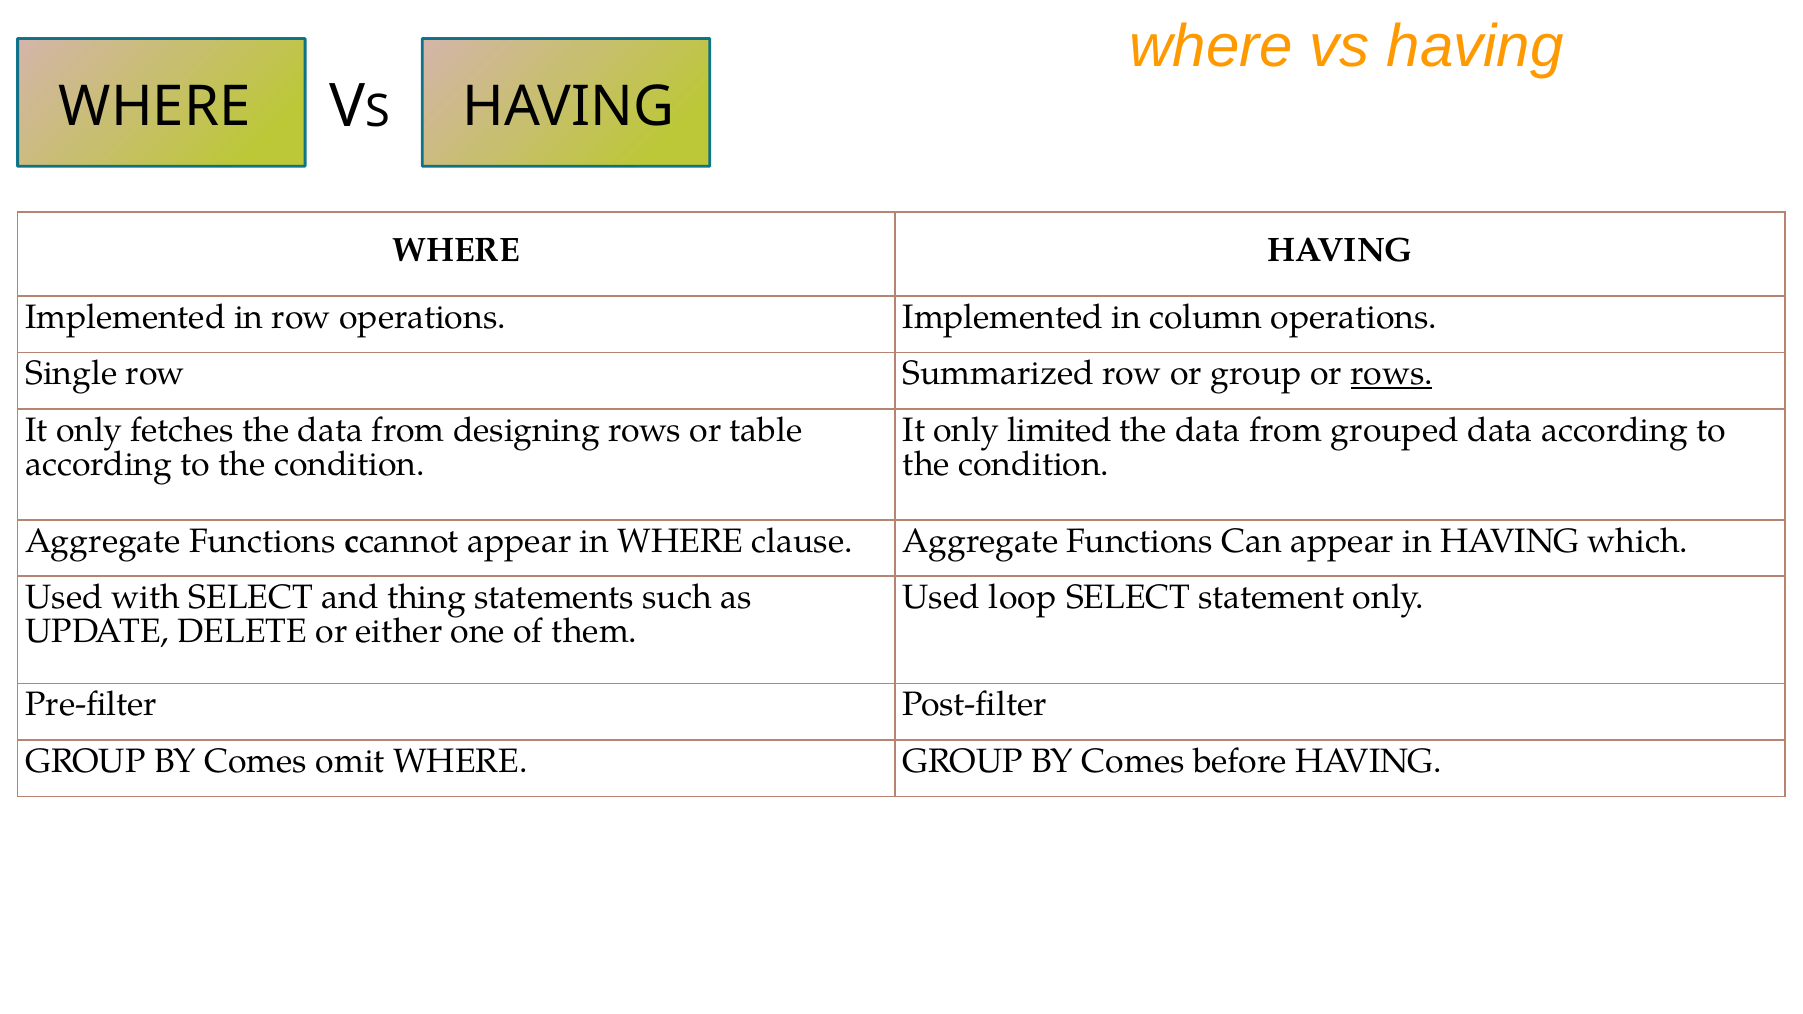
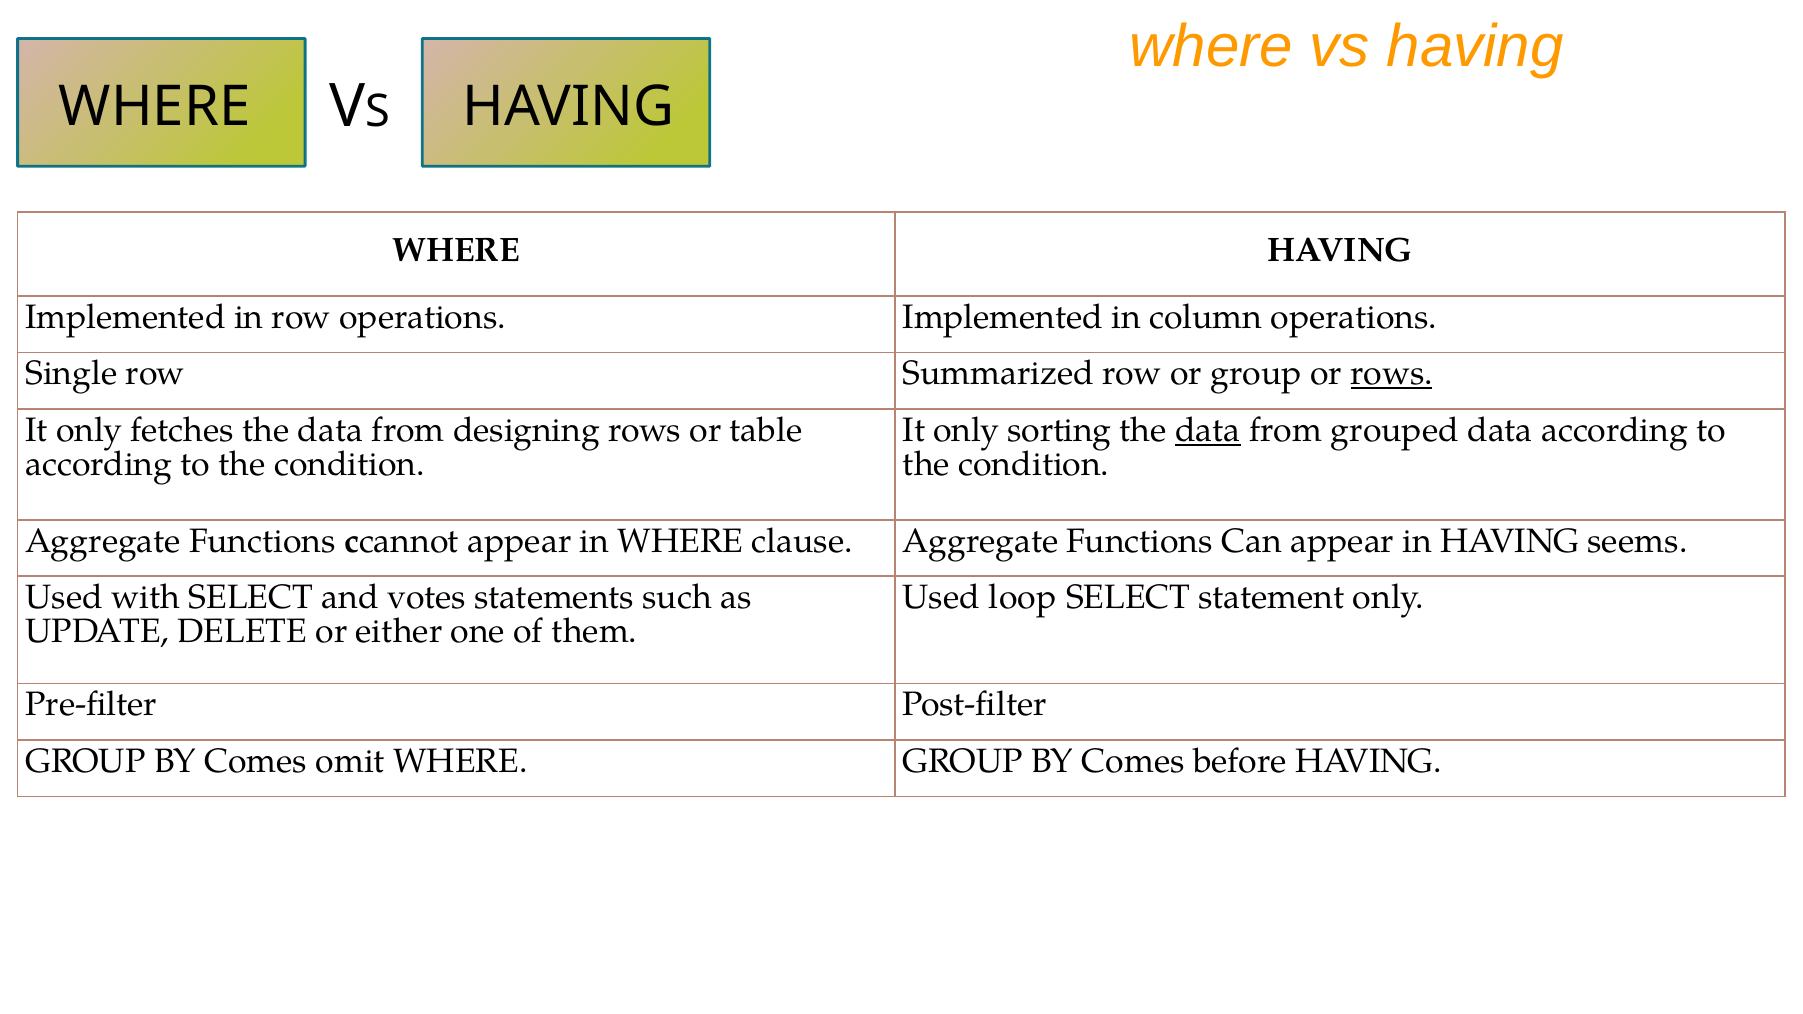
limited: limited -> sorting
data at (1208, 430) underline: none -> present
which: which -> seems
thing: thing -> votes
